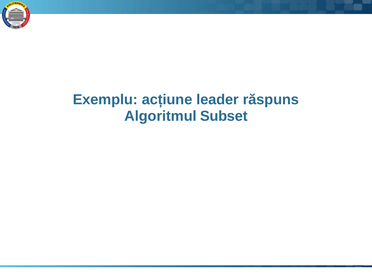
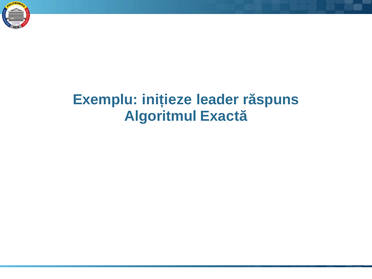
acțiune: acțiune -> inițieze
Subset: Subset -> Exactă
